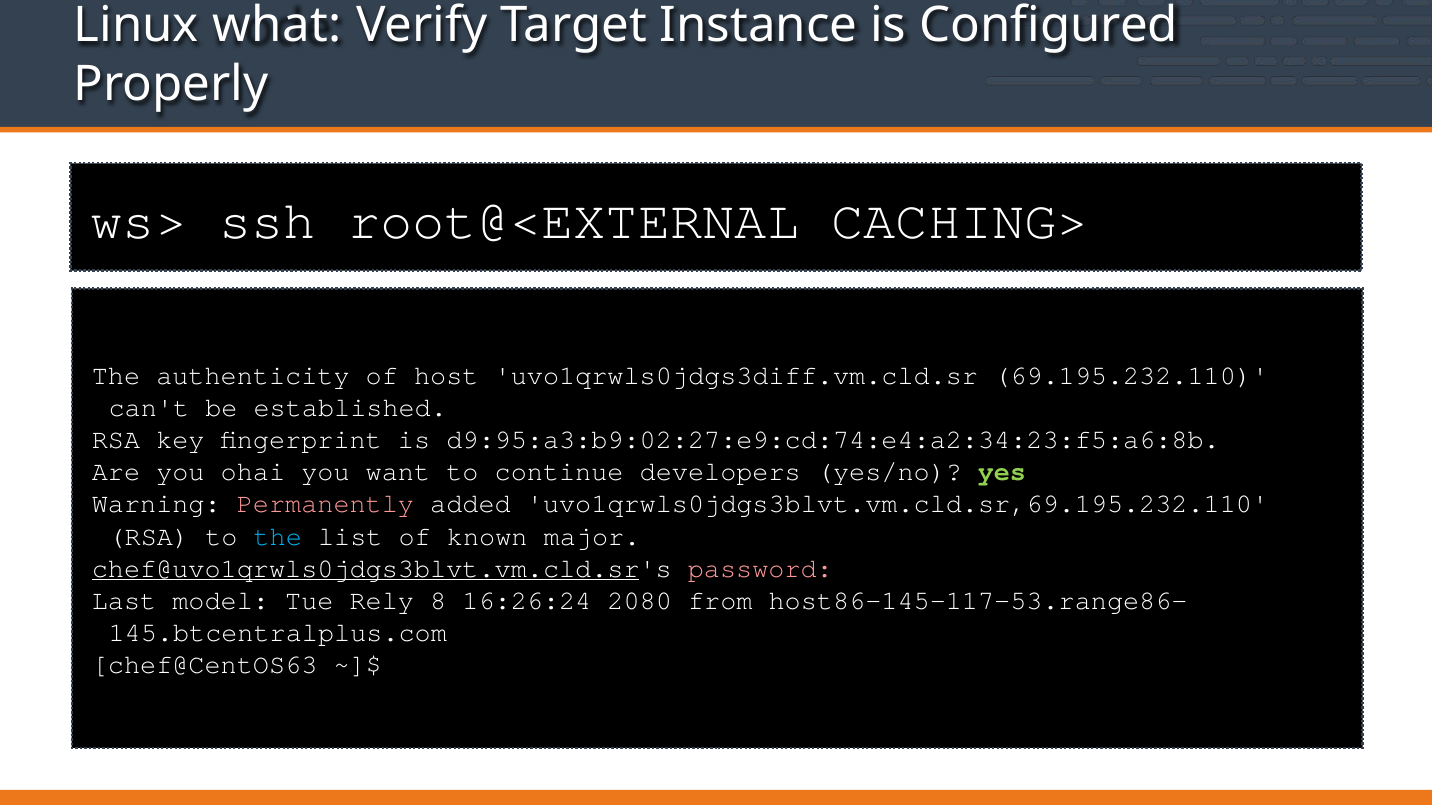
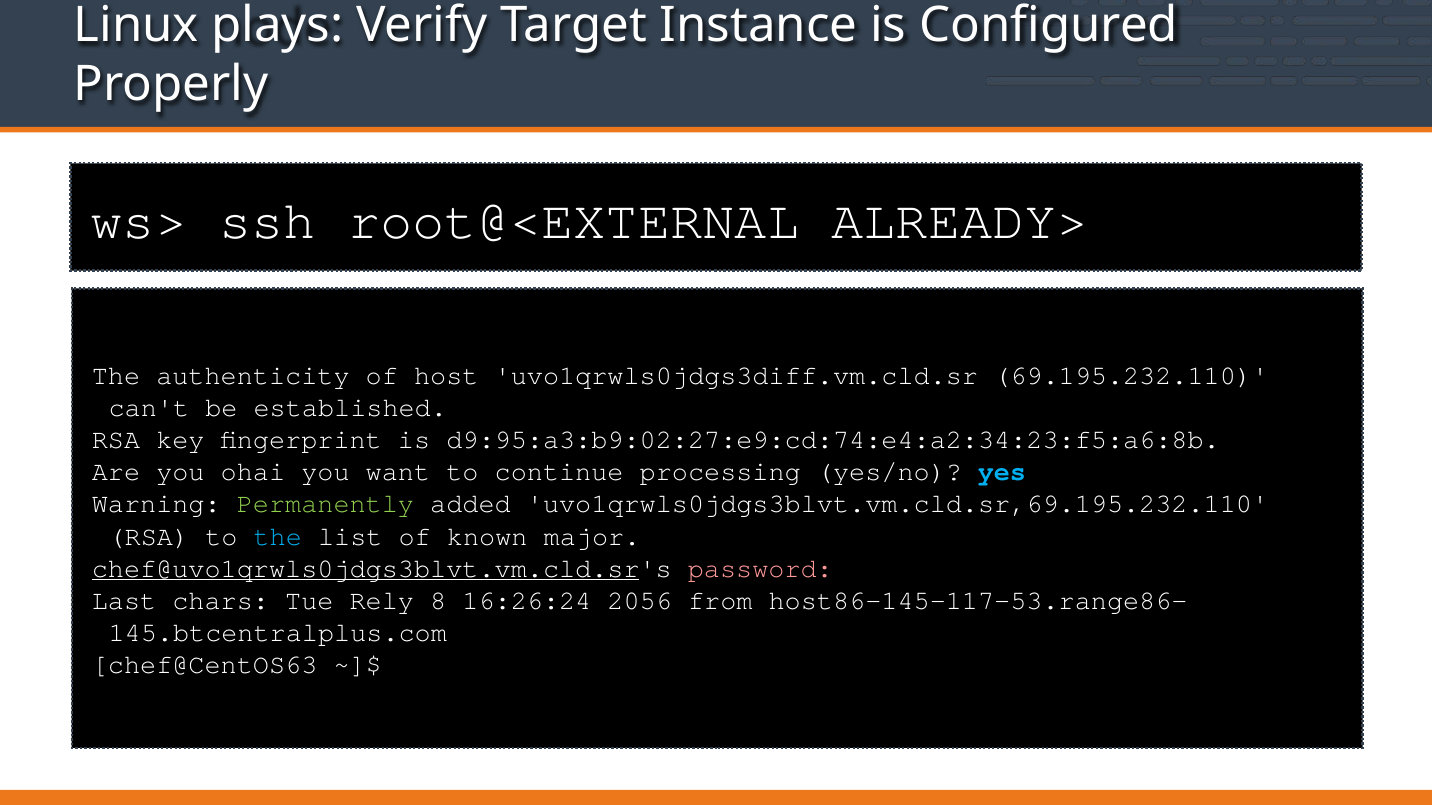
what: what -> plays
CACHING>: CACHING> -> ALREADY>
developers: developers -> processing
yes colour: light green -> light blue
Permanently colour: pink -> light green
model: model -> chars
2080: 2080 -> 2056
